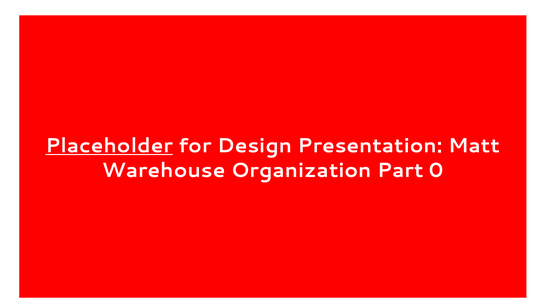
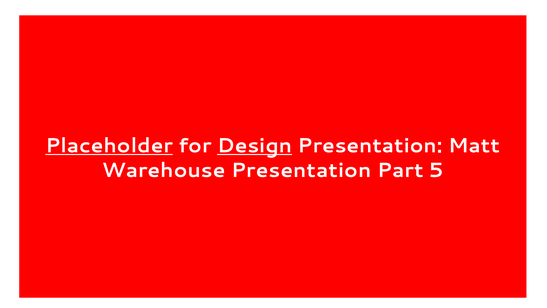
Design underline: none -> present
Warehouse Organization: Organization -> Presentation
0: 0 -> 5
